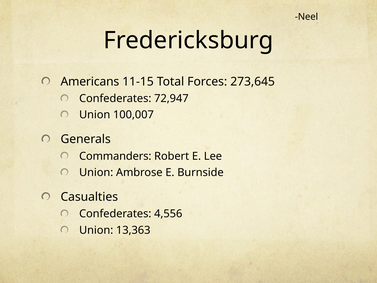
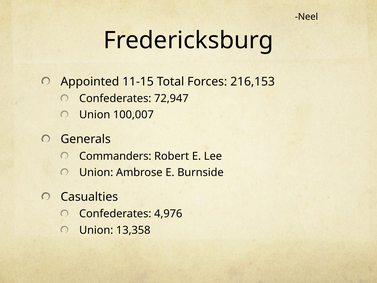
Americans: Americans -> Appointed
273,645: 273,645 -> 216,153
4,556: 4,556 -> 4,976
13,363: 13,363 -> 13,358
